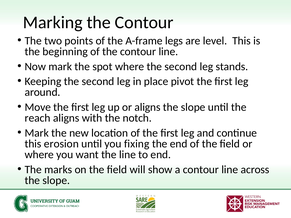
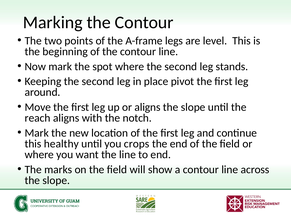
erosion: erosion -> healthy
fixing: fixing -> crops
